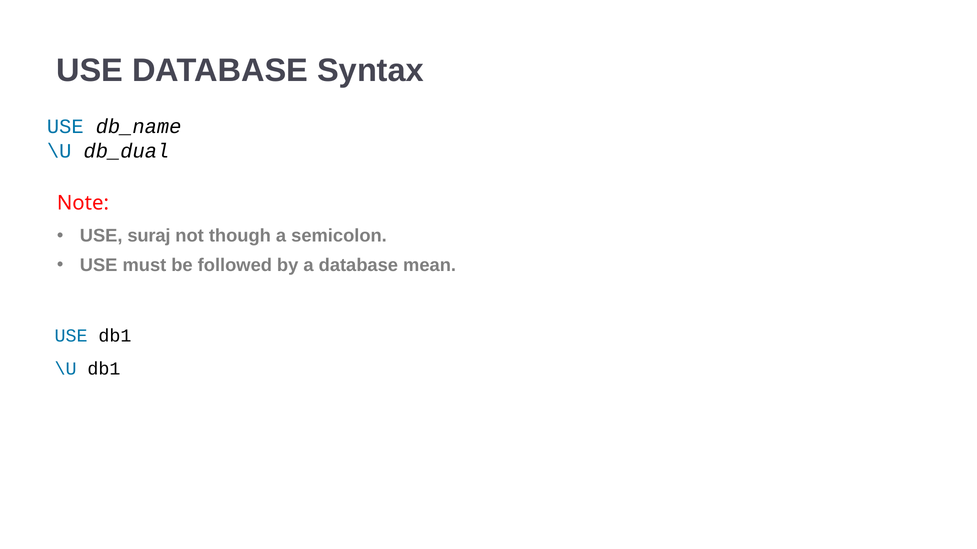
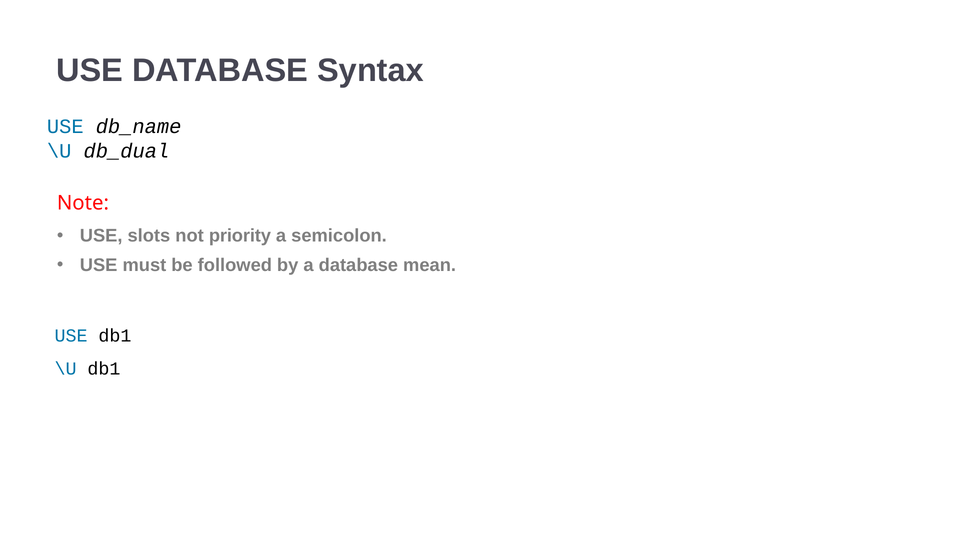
suraj: suraj -> slots
though: though -> priority
